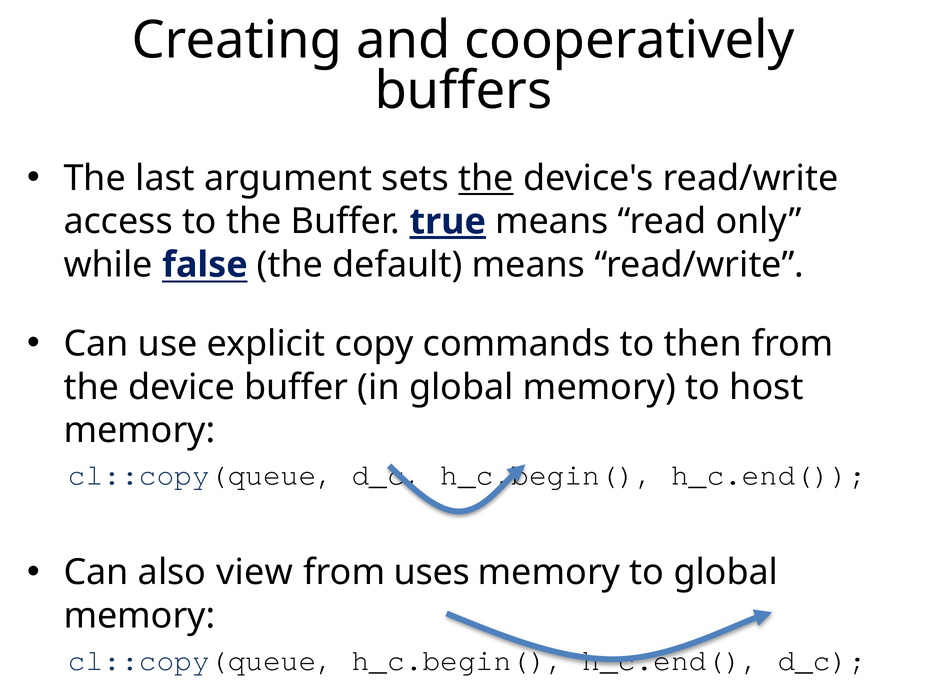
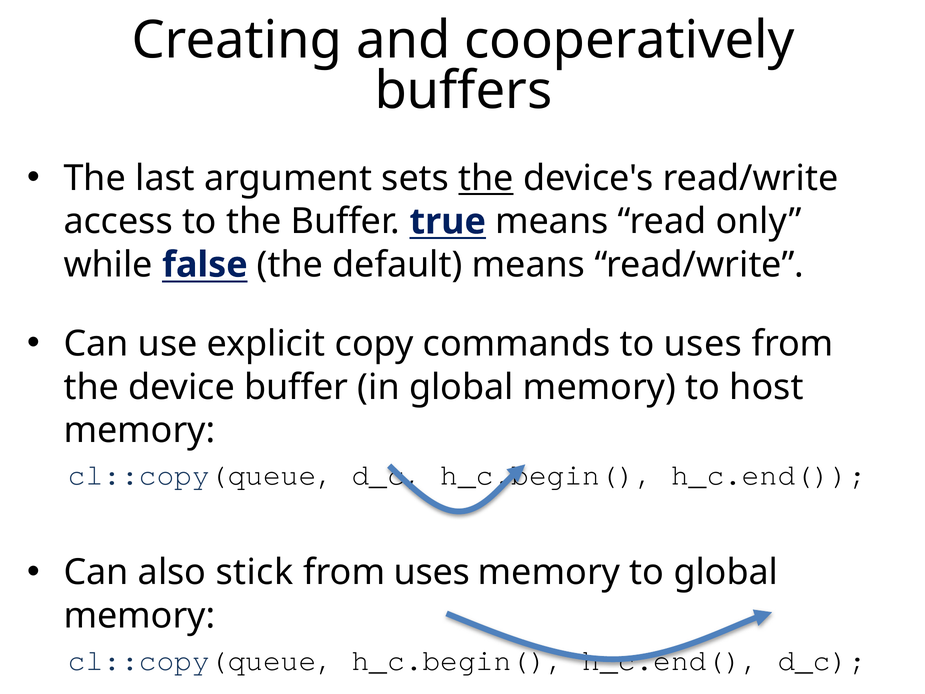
true underline: present -> none
to then: then -> uses
view: view -> stick
